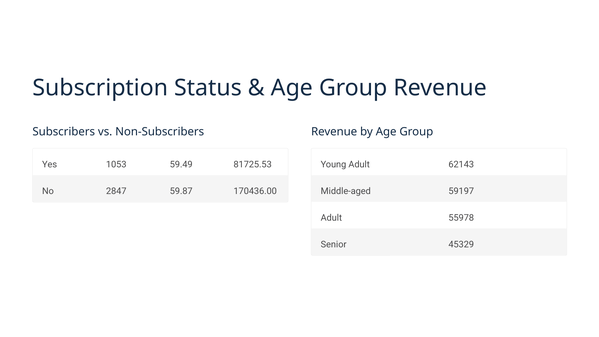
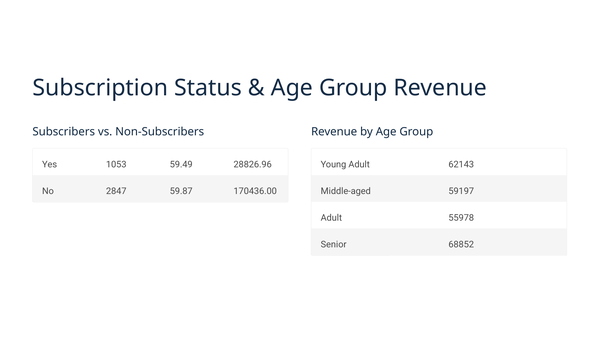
81725.53: 81725.53 -> 28826.96
45329: 45329 -> 68852
